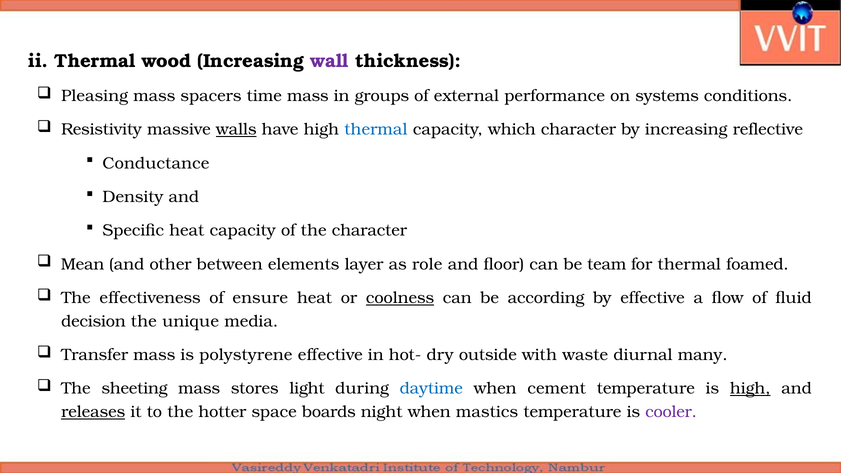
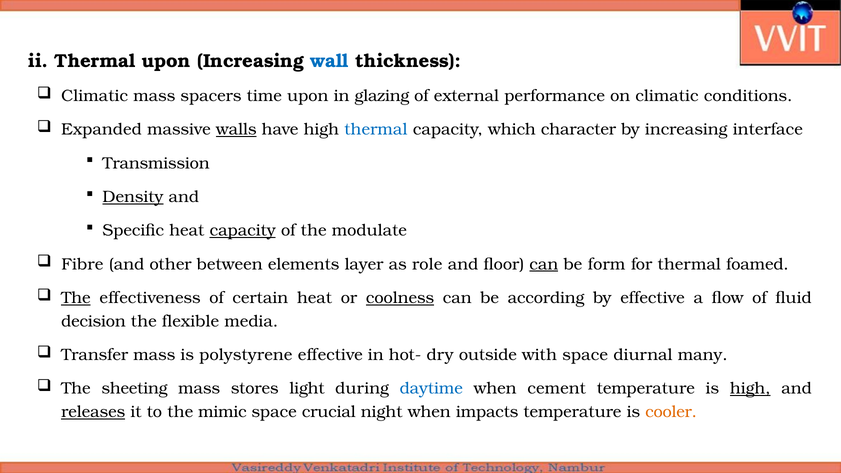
Thermal wood: wood -> upon
wall colour: purple -> blue
Pleasing at (95, 96): Pleasing -> Climatic
time mass: mass -> upon
groups: groups -> glazing
on systems: systems -> climatic
Resistivity: Resistivity -> Expanded
reflective: reflective -> interface
Conductance: Conductance -> Transmission
Density underline: none -> present
capacity at (243, 231) underline: none -> present
the character: character -> modulate
Mean: Mean -> Fibre
can at (544, 264) underline: none -> present
team: team -> form
The at (76, 298) underline: none -> present
ensure: ensure -> certain
unique: unique -> flexible
with waste: waste -> space
hotter: hotter -> mimic
boards: boards -> crucial
mastics: mastics -> impacts
cooler colour: purple -> orange
